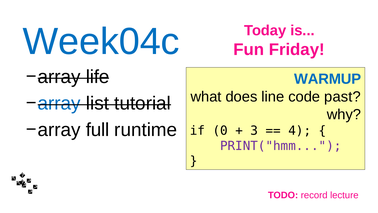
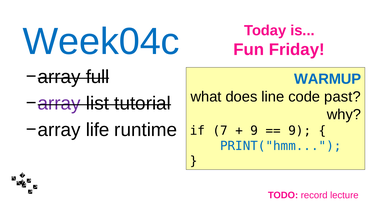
life: life -> full
array at (59, 103) colour: blue -> purple
full: full -> life
0: 0 -> 7
3 at (254, 131): 3 -> 9
4 at (300, 131): 4 -> 9
PRINT("hmm colour: purple -> blue
